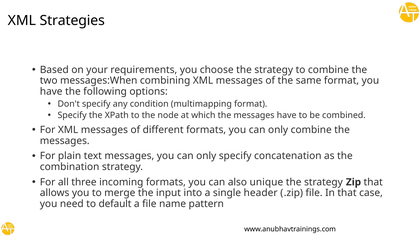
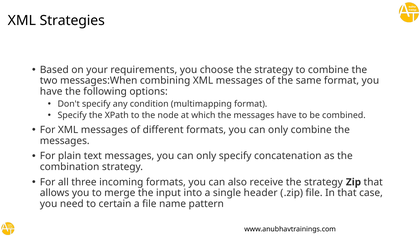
unique: unique -> receive
default: default -> certain
